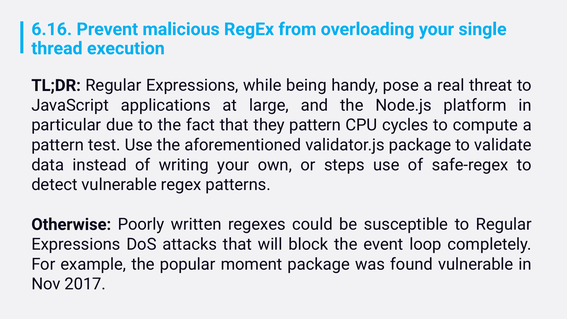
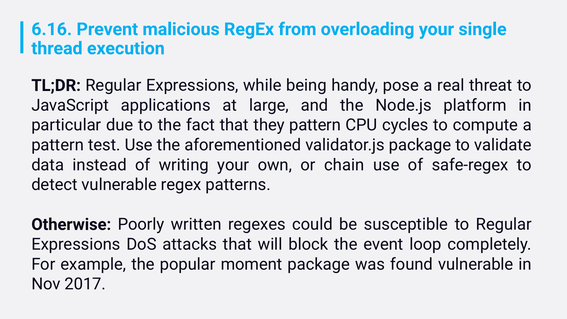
steps: steps -> chain
